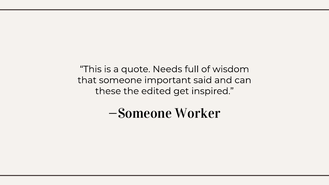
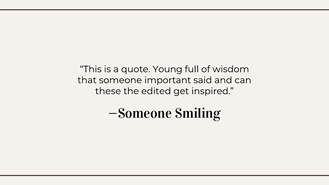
Needs: Needs -> Young
Worker: Worker -> Smiling
